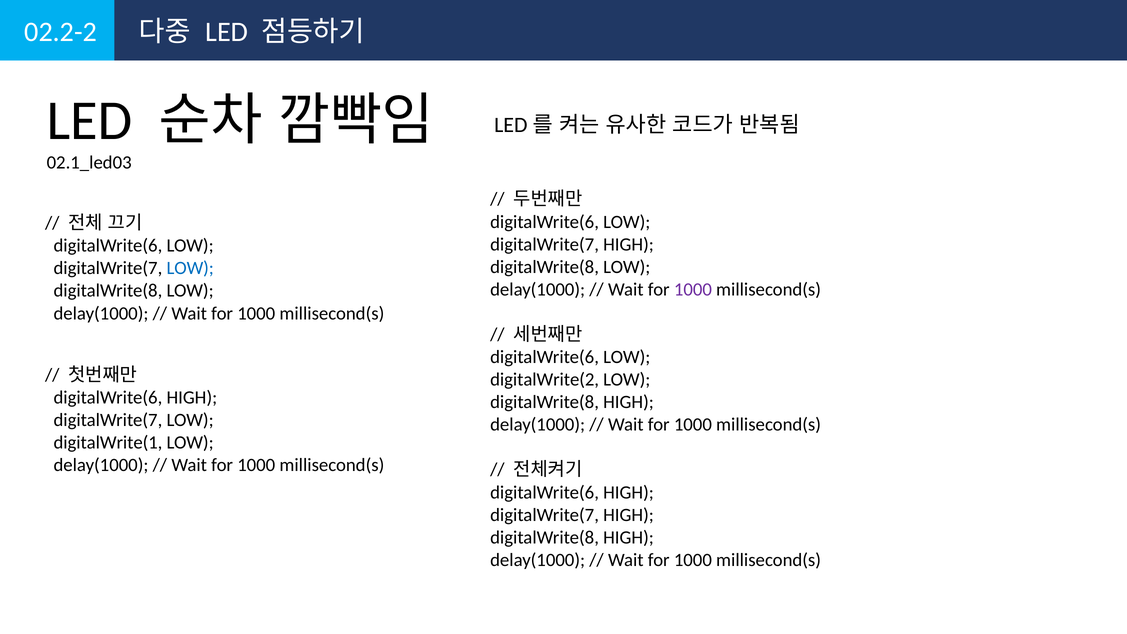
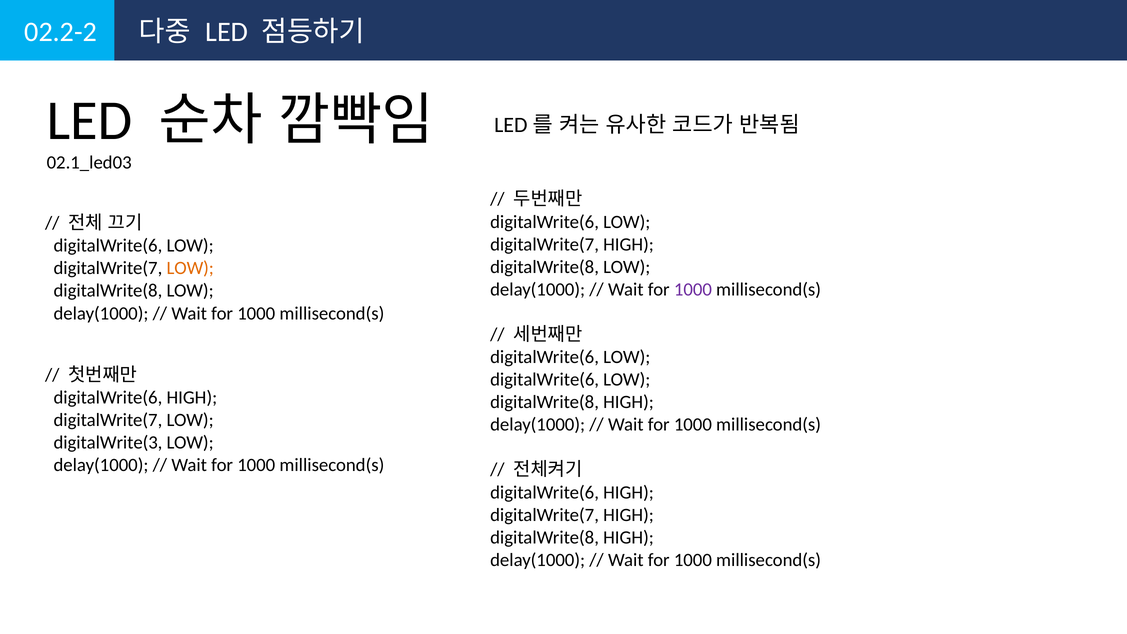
LOW at (190, 268) colour: blue -> orange
digitalWrite(2 at (545, 380): digitalWrite(2 -> digitalWrite(6
digitalWrite(1: digitalWrite(1 -> digitalWrite(3
